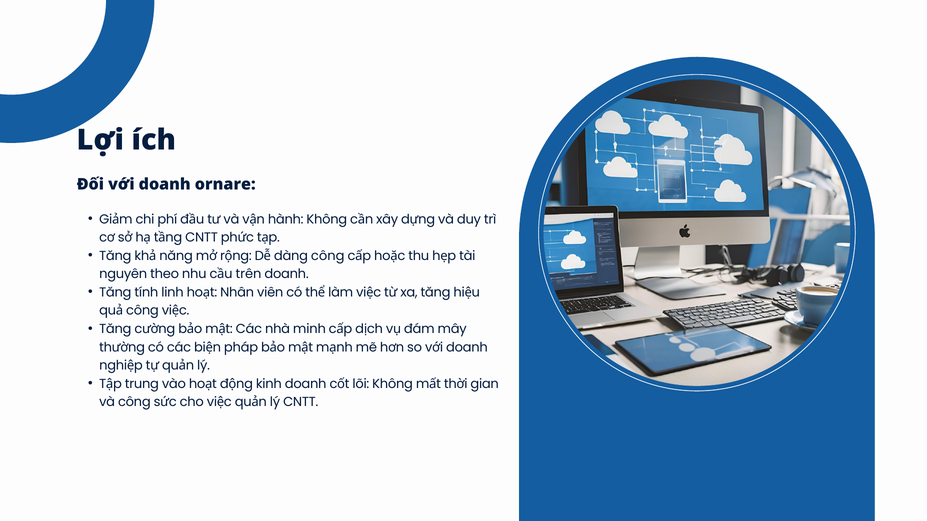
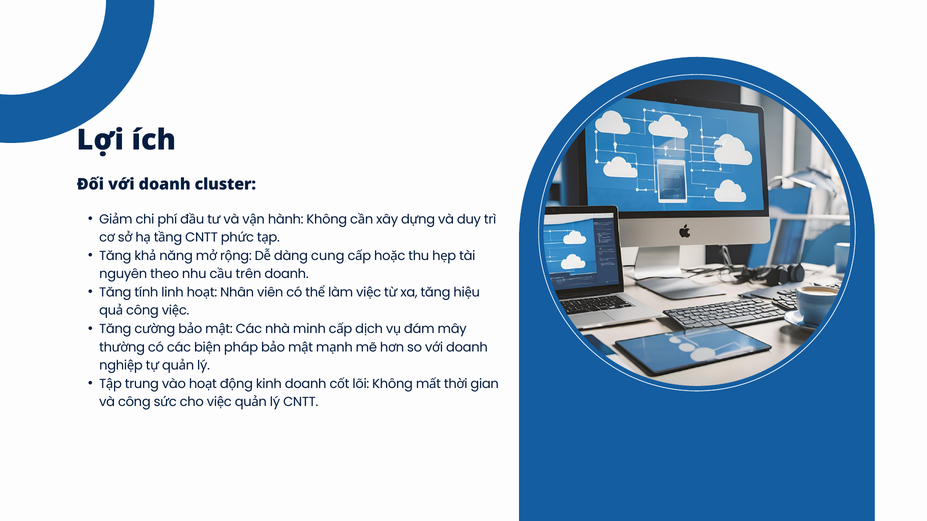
ornare: ornare -> cluster
dàng công: công -> cung
